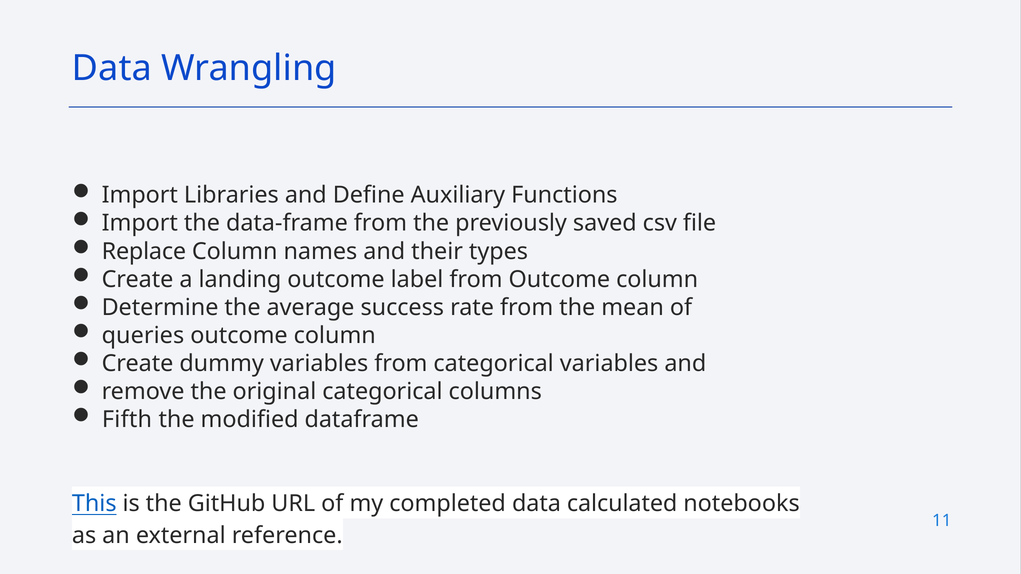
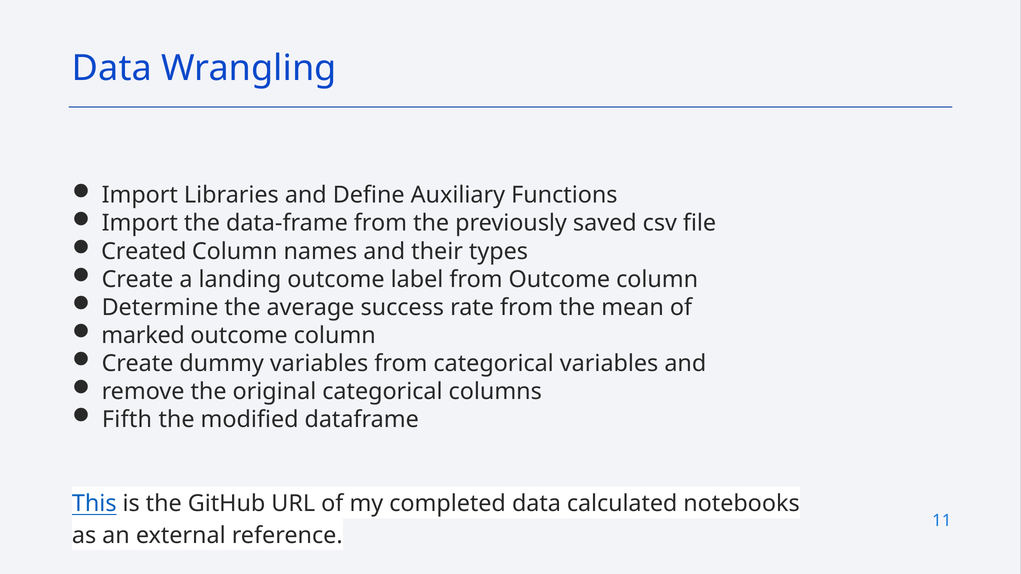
Replace: Replace -> Created
queries: queries -> marked
